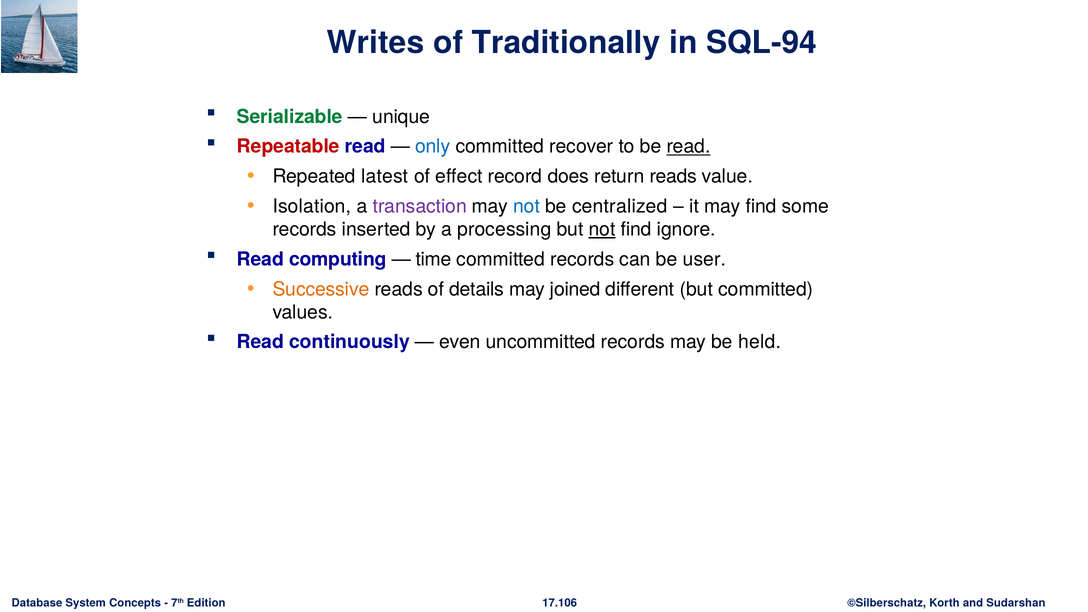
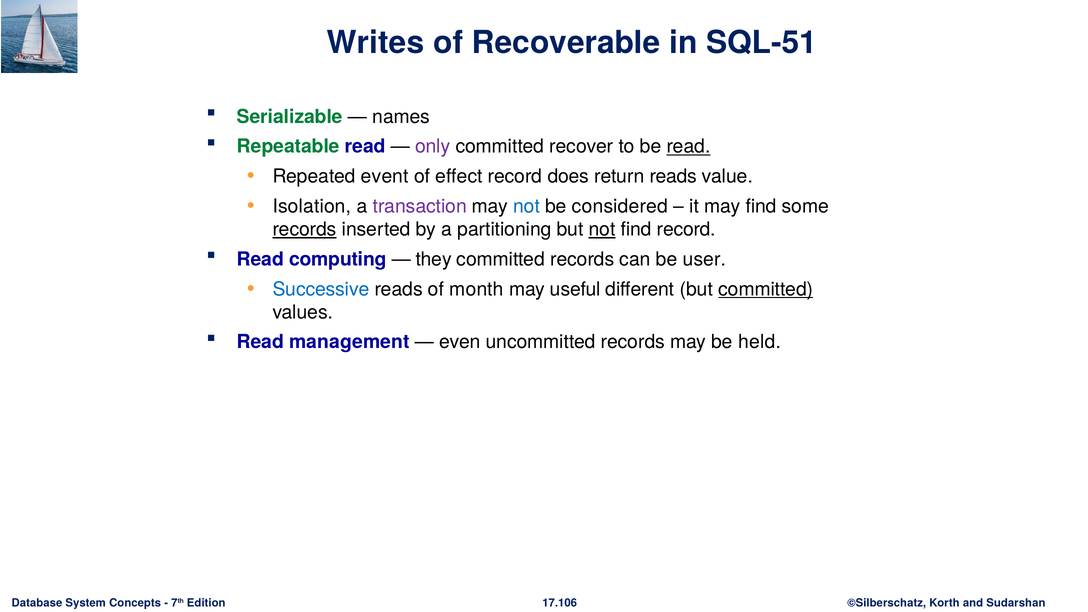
Traditionally: Traditionally -> Recoverable
SQL-94: SQL-94 -> SQL-51
unique: unique -> names
Repeatable colour: red -> green
only colour: blue -> purple
latest: latest -> event
centralized: centralized -> considered
records at (305, 229) underline: none -> present
processing: processing -> partitioning
find ignore: ignore -> record
time: time -> they
Successive colour: orange -> blue
details: details -> month
joined: joined -> useful
committed at (766, 289) underline: none -> present
continuously: continuously -> management
